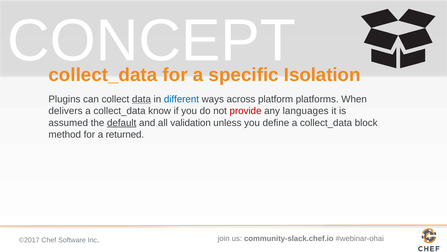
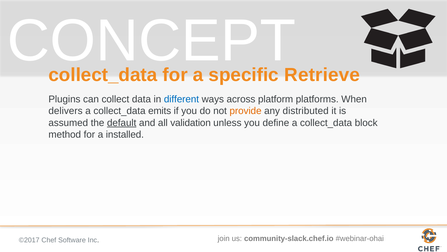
Isolation: Isolation -> Retrieve
data underline: present -> none
know: know -> emits
provide colour: red -> orange
languages: languages -> distributed
returned: returned -> installed
